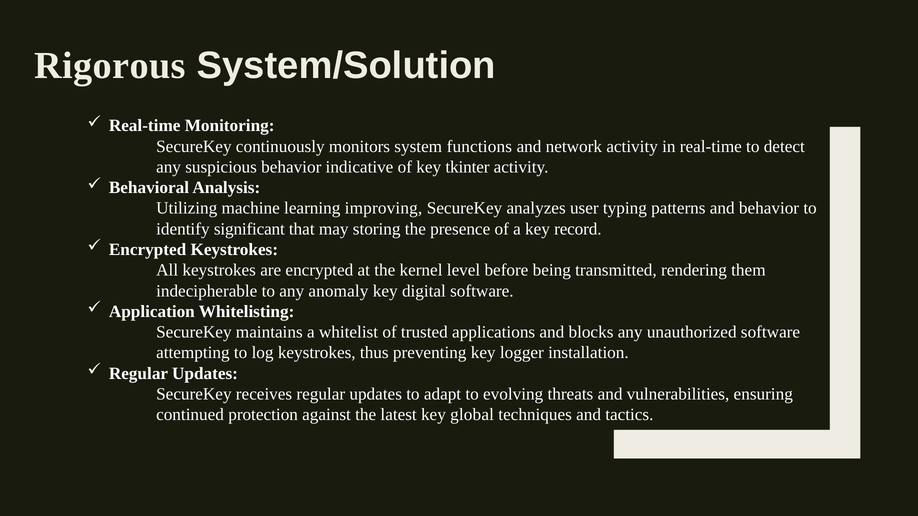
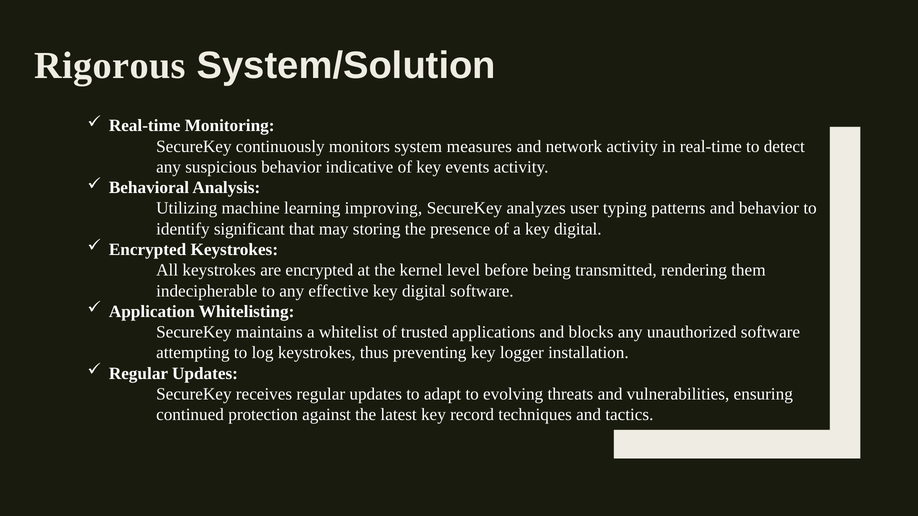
functions: functions -> measures
tkinter: tkinter -> events
a key record: record -> digital
anomaly: anomaly -> effective
global: global -> record
